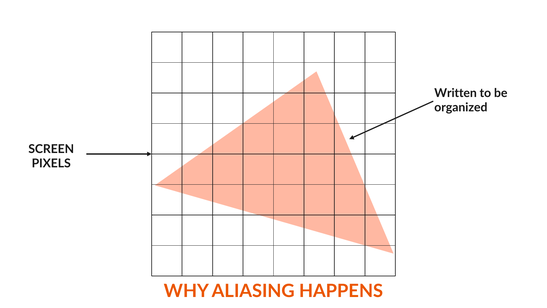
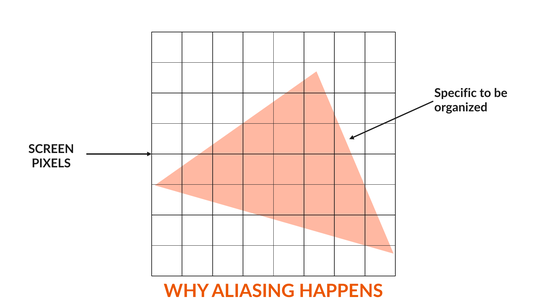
Written: Written -> Specific
